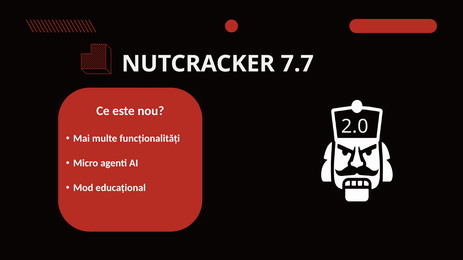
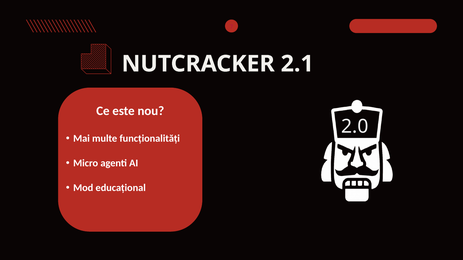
7.7: 7.7 -> 2.1
